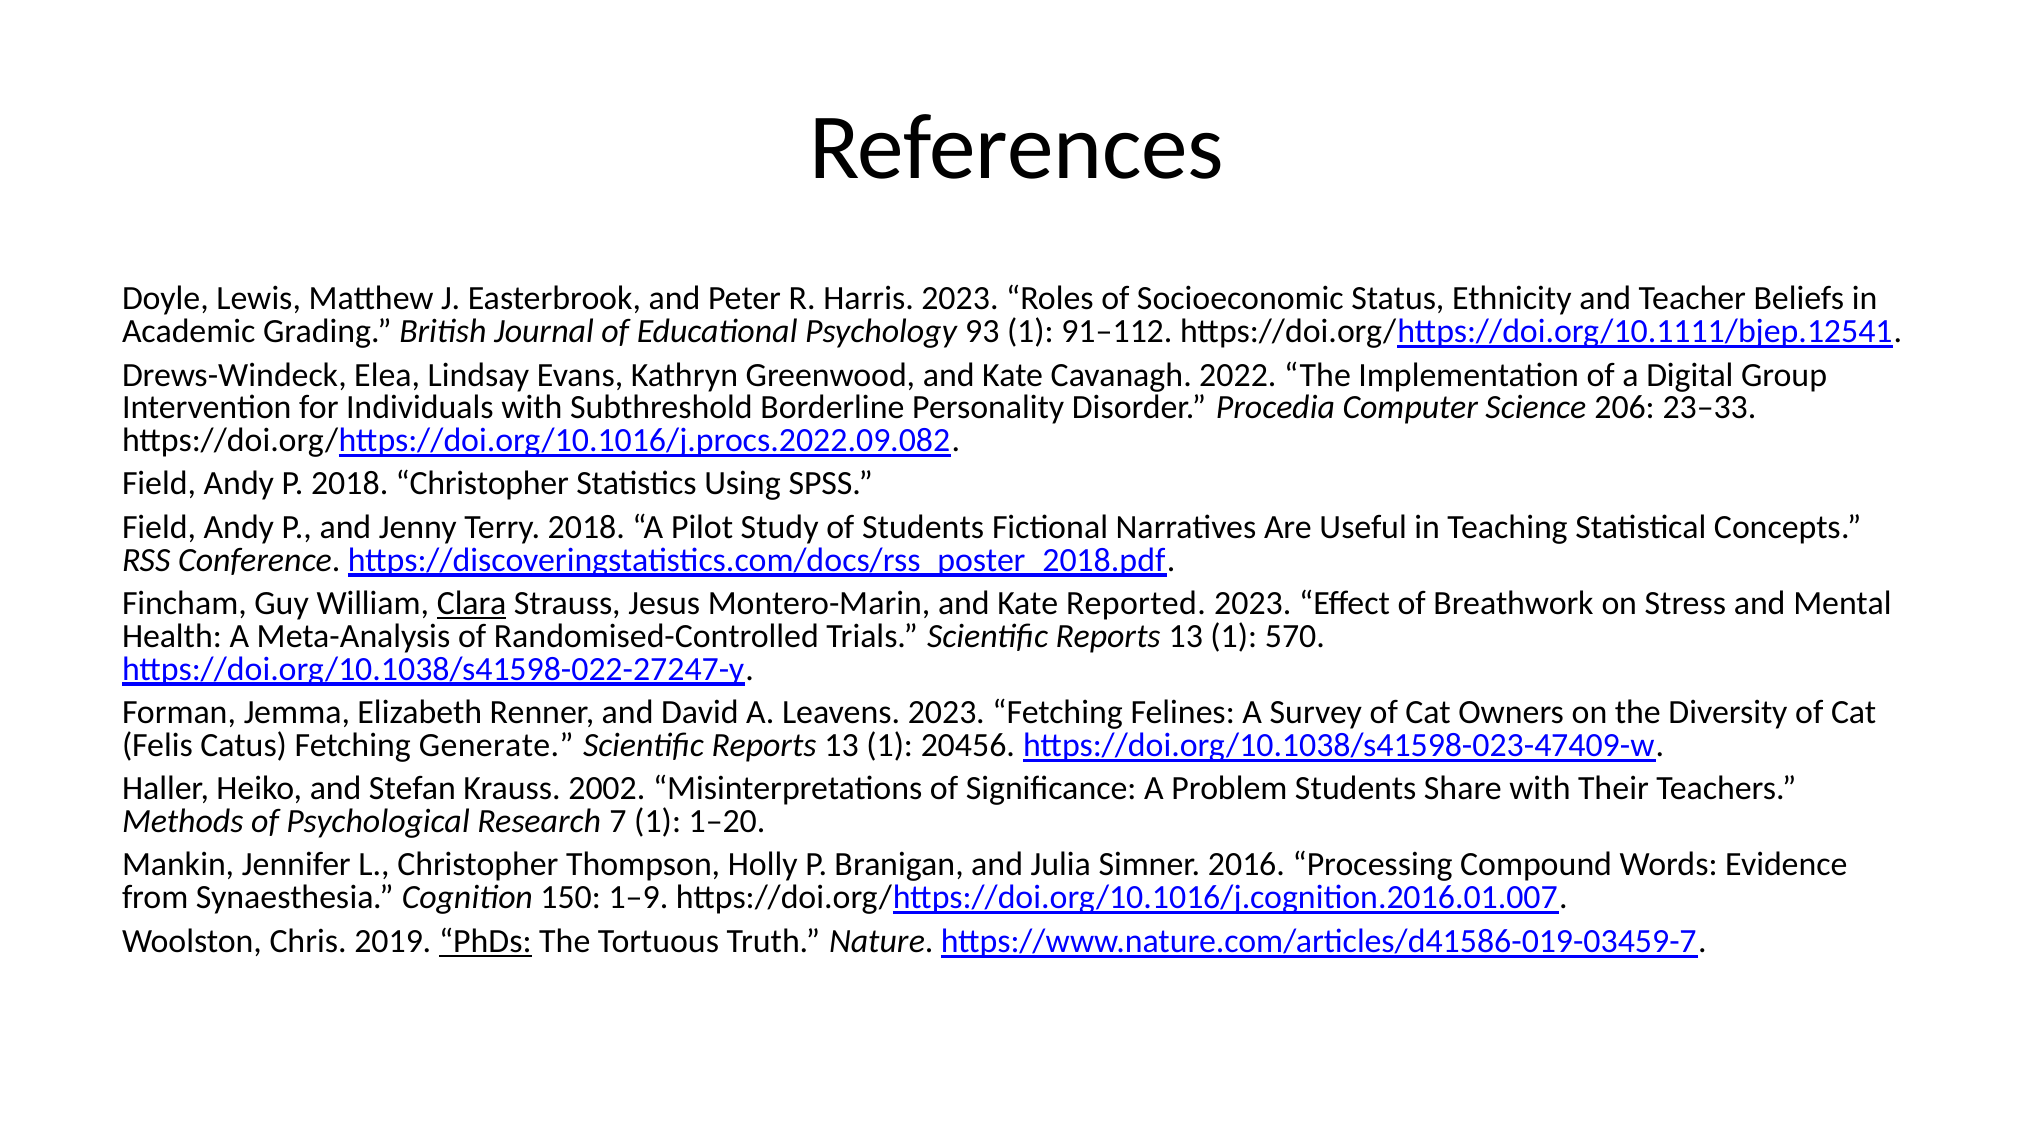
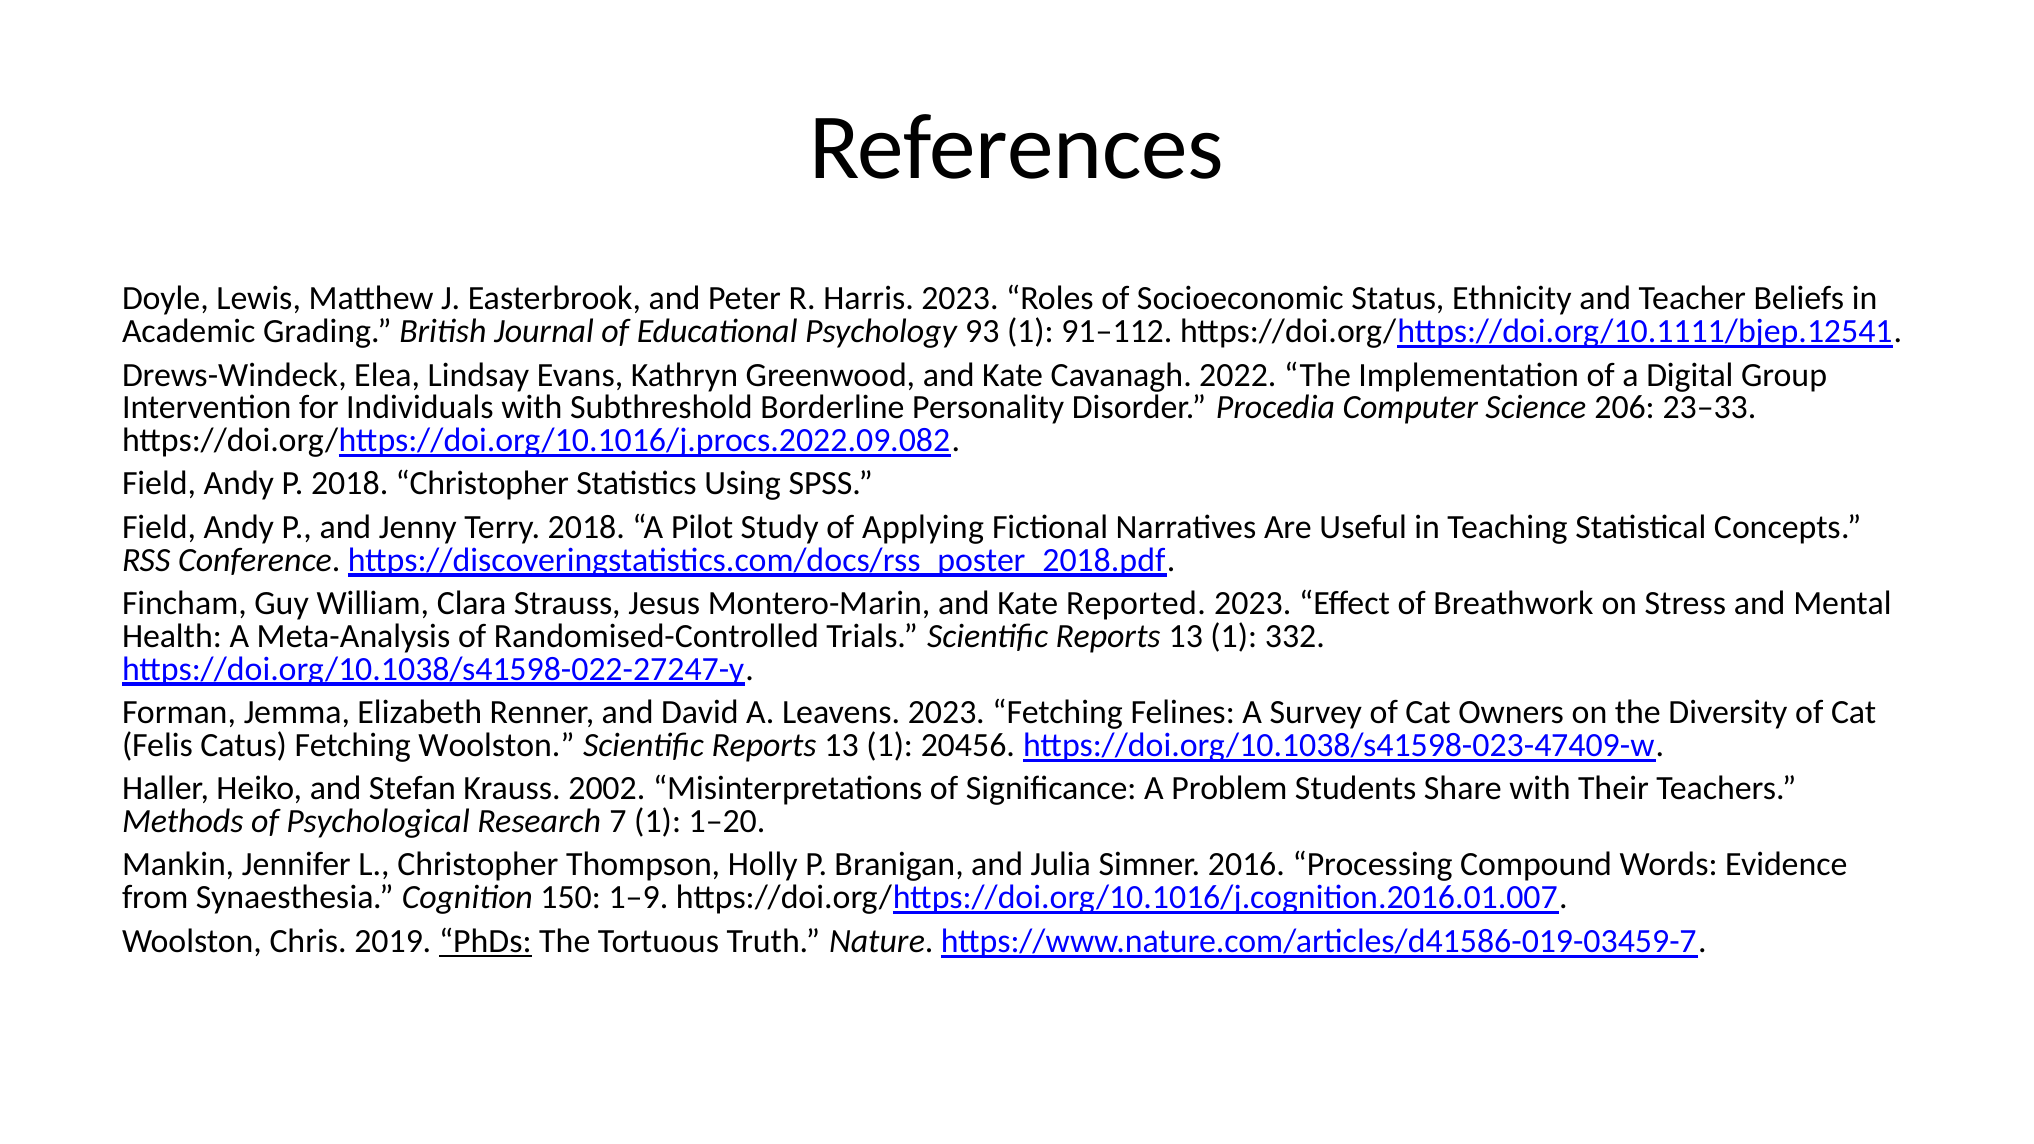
of Students: Students -> Applying
Clara underline: present -> none
570: 570 -> 332
Fetching Generate: Generate -> Woolston
